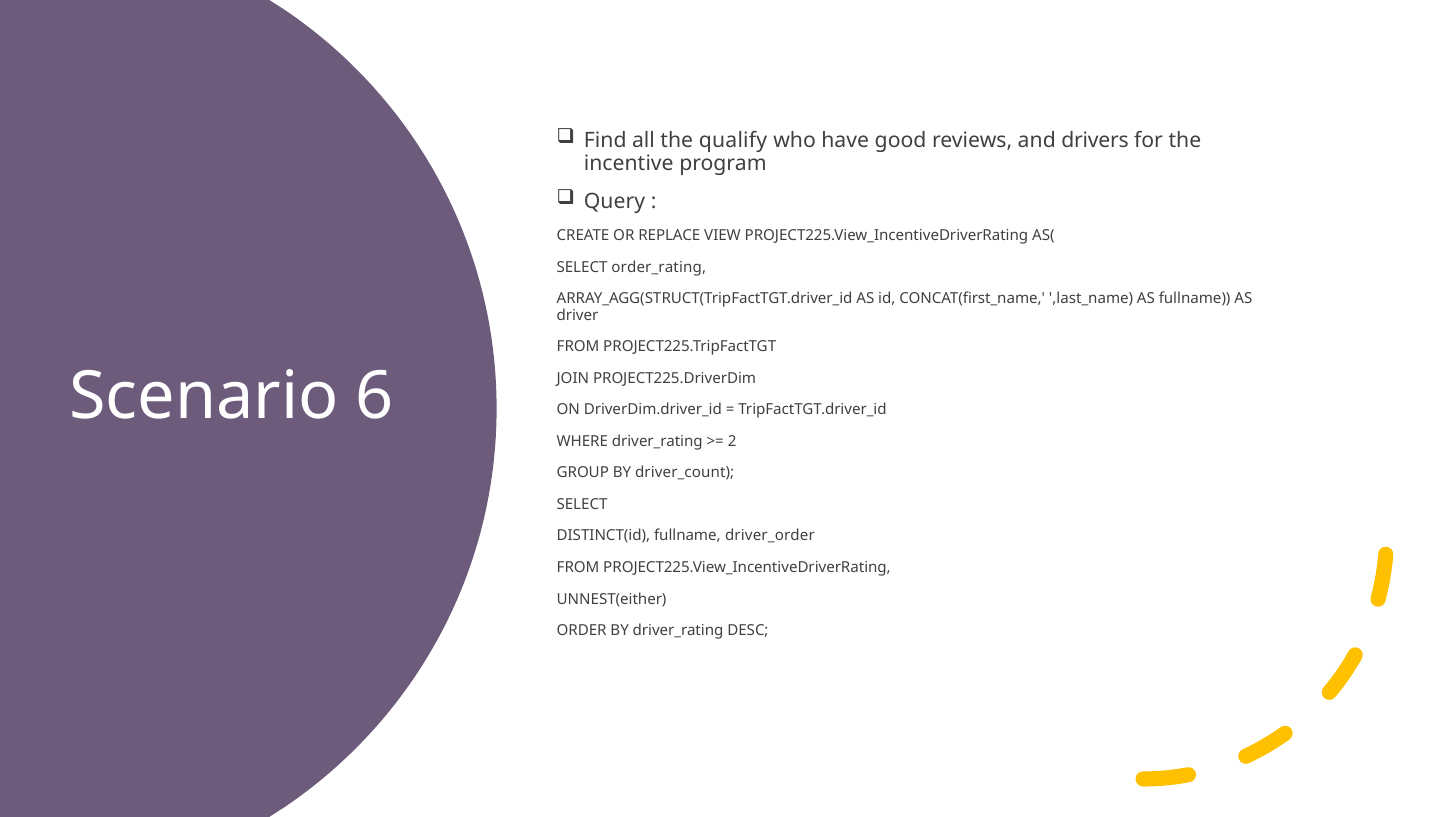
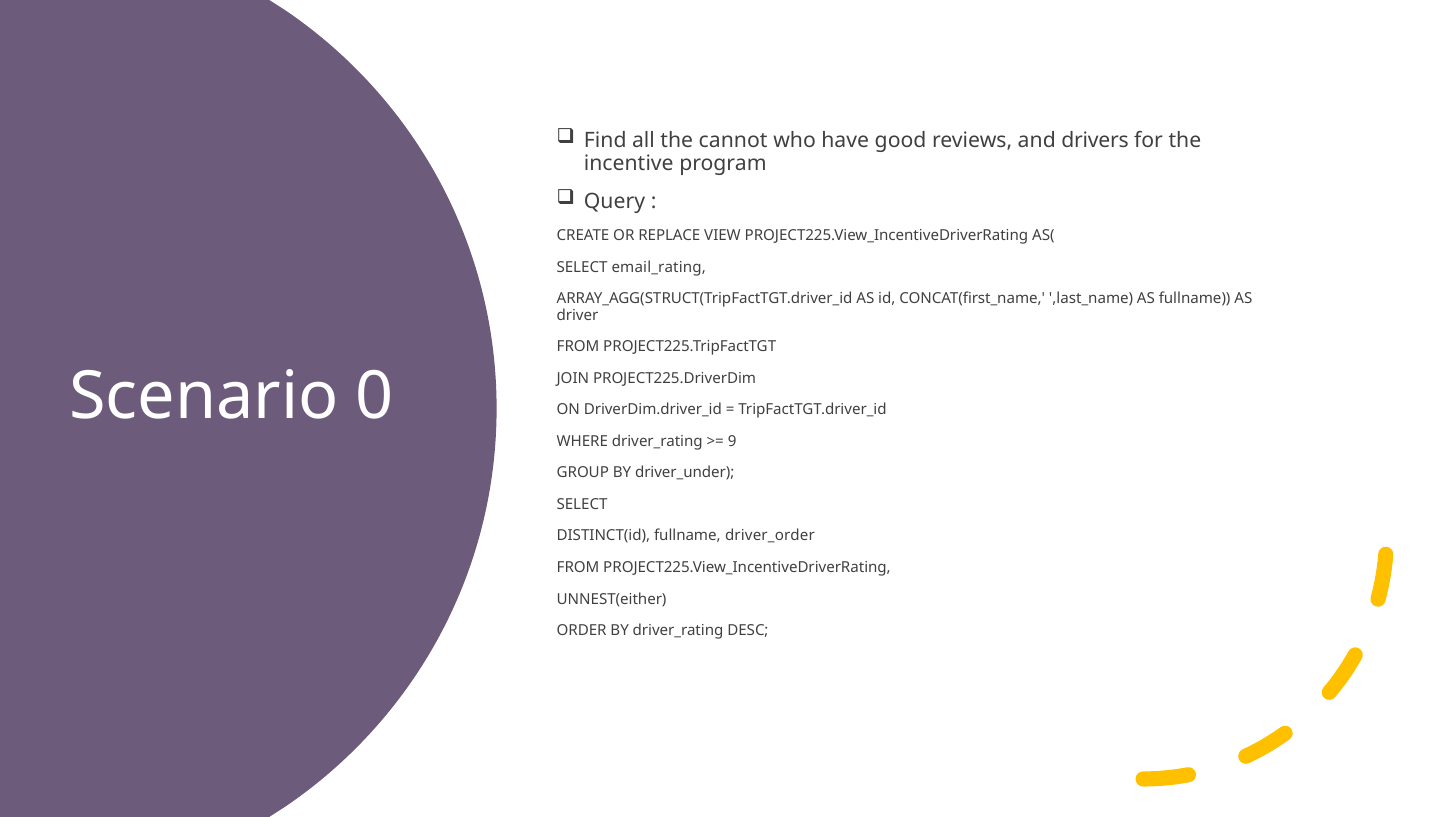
qualify: qualify -> cannot
order_rating: order_rating -> email_rating
6: 6 -> 0
2: 2 -> 9
driver_count: driver_count -> driver_under
